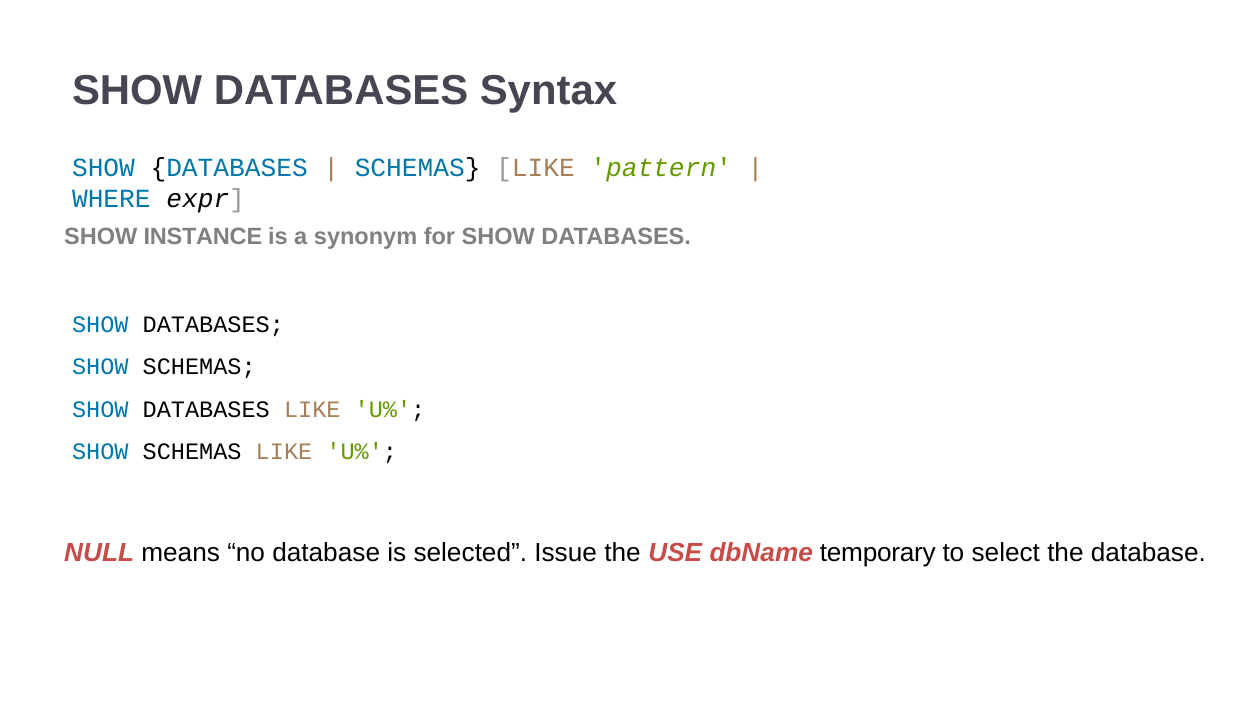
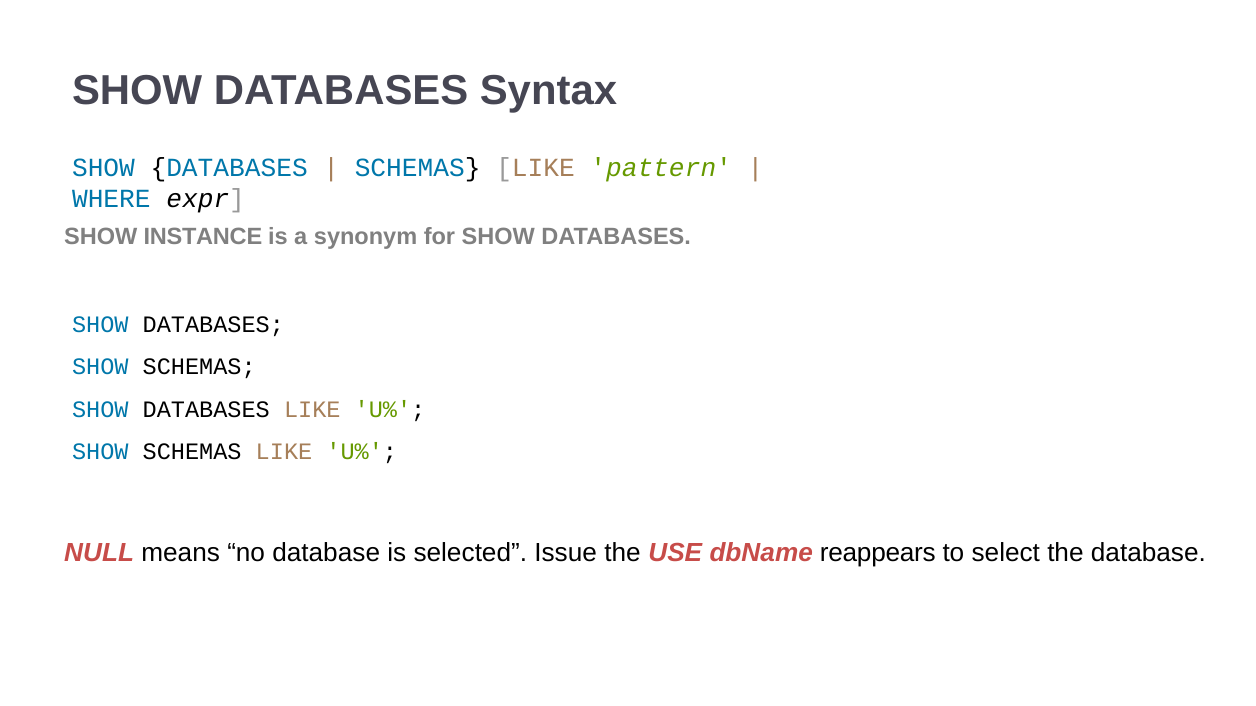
temporary: temporary -> reappears
